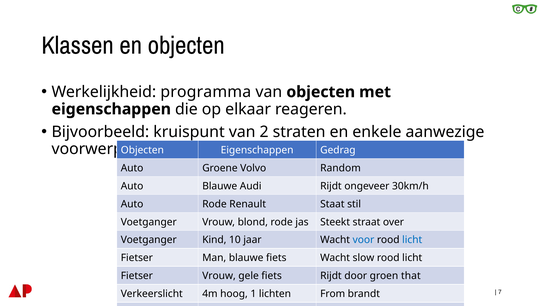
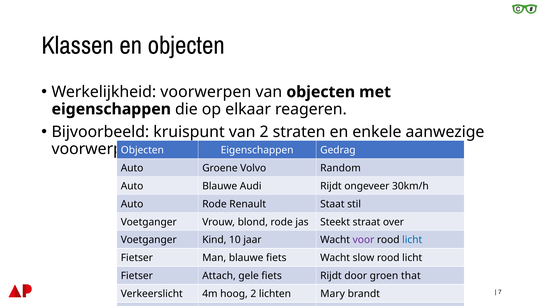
Werkelijkheid programma: programma -> voorwerpen
voor colour: blue -> purple
Fietser Vrouw: Vrouw -> Attach
hoog 1: 1 -> 2
From: From -> Mary
